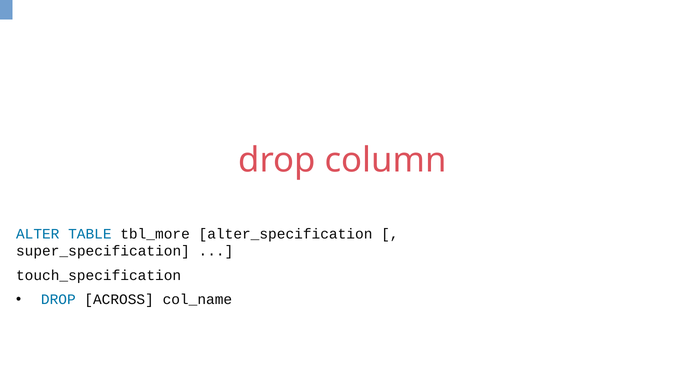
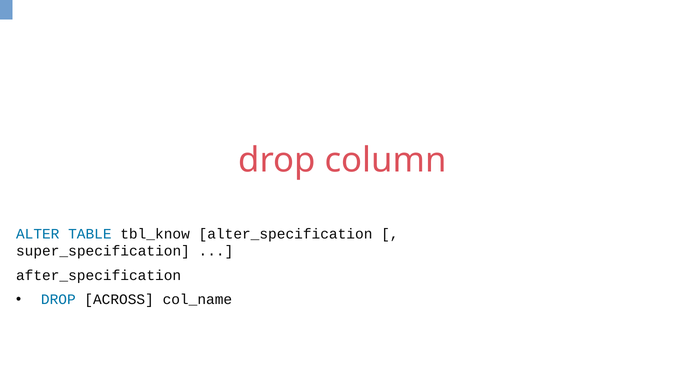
tbl_more: tbl_more -> tbl_know
touch_specification: touch_specification -> after_specification
